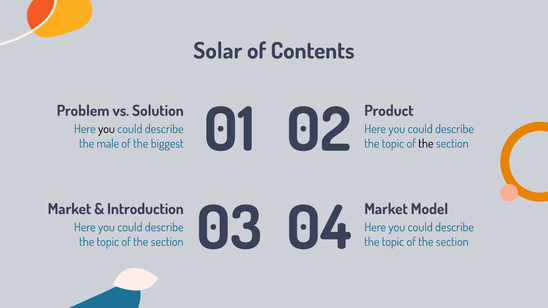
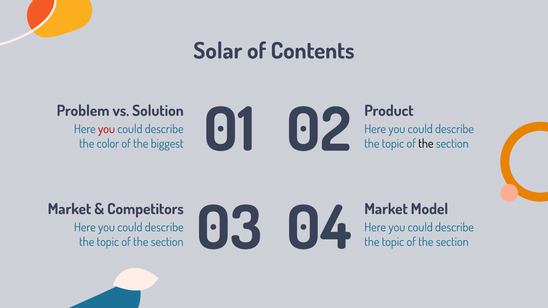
you at (107, 129) colour: black -> red
male: male -> color
Introduction: Introduction -> Competitors
